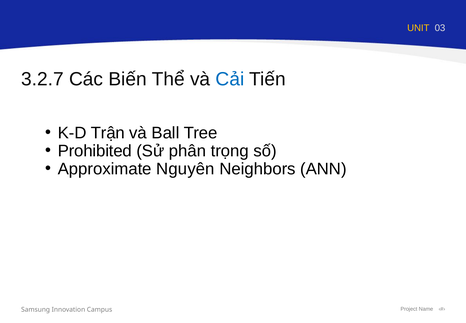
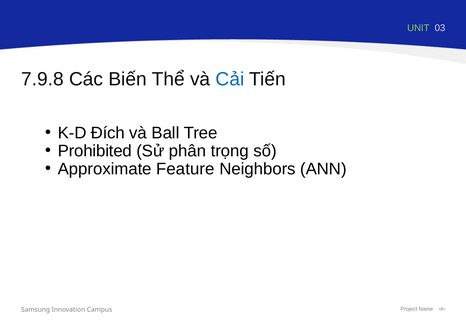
UNIT colour: yellow -> light green
3.2.7: 3.2.7 -> 7.9.8
Trận: Trận -> Đích
Nguyên: Nguyên -> Feature
